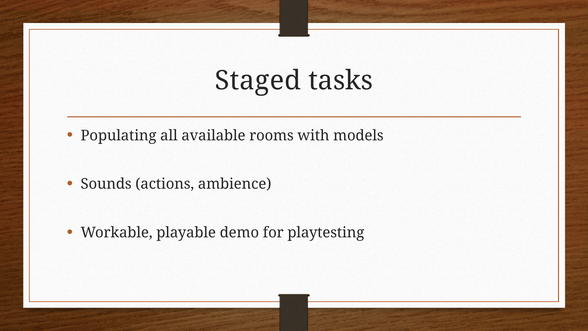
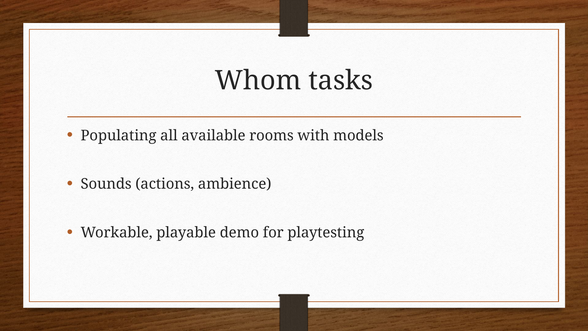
Staged: Staged -> Whom
